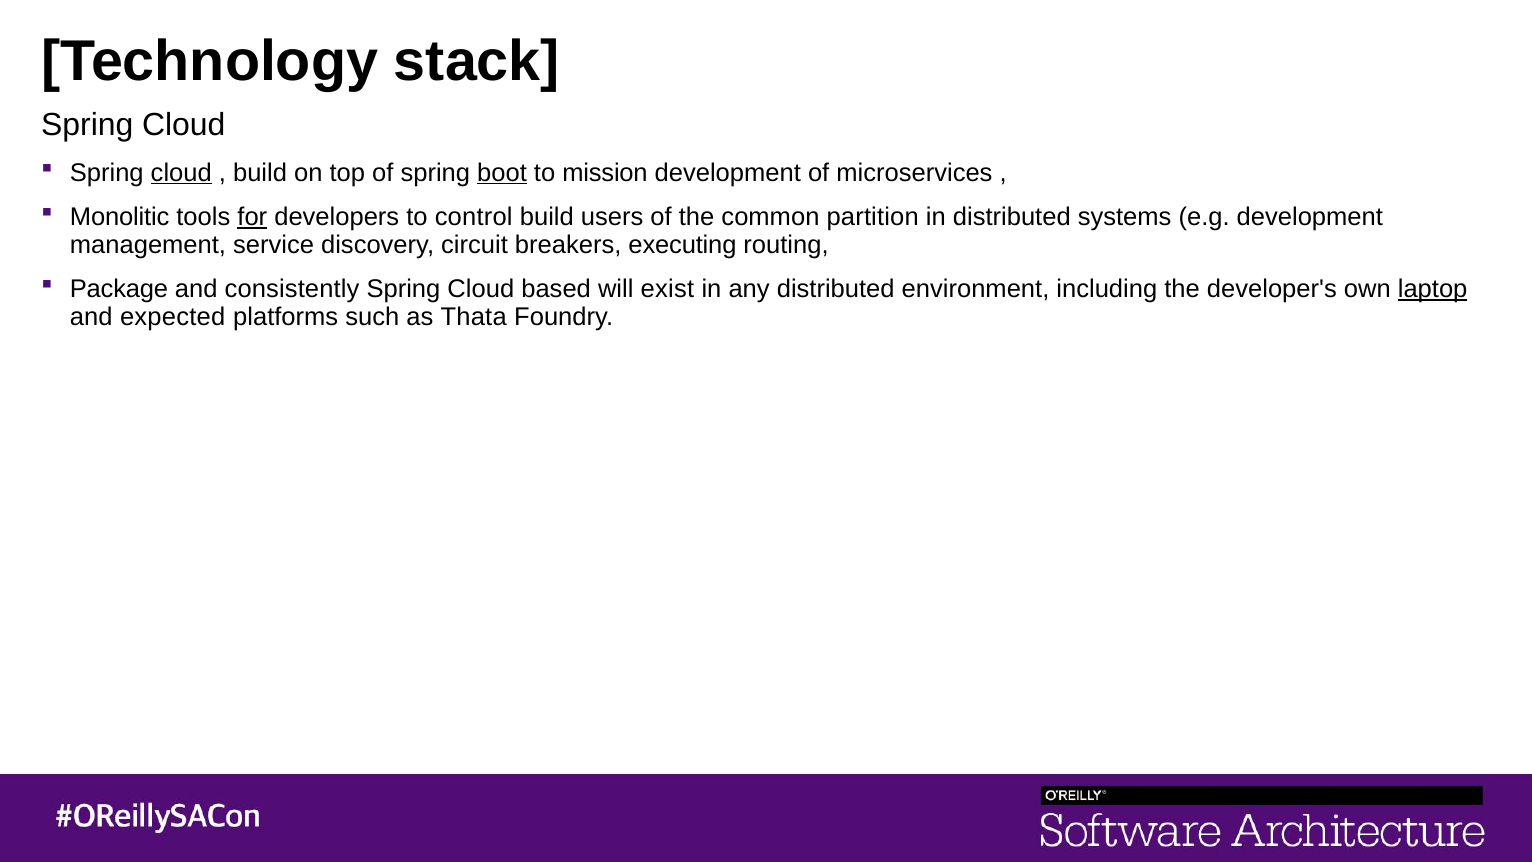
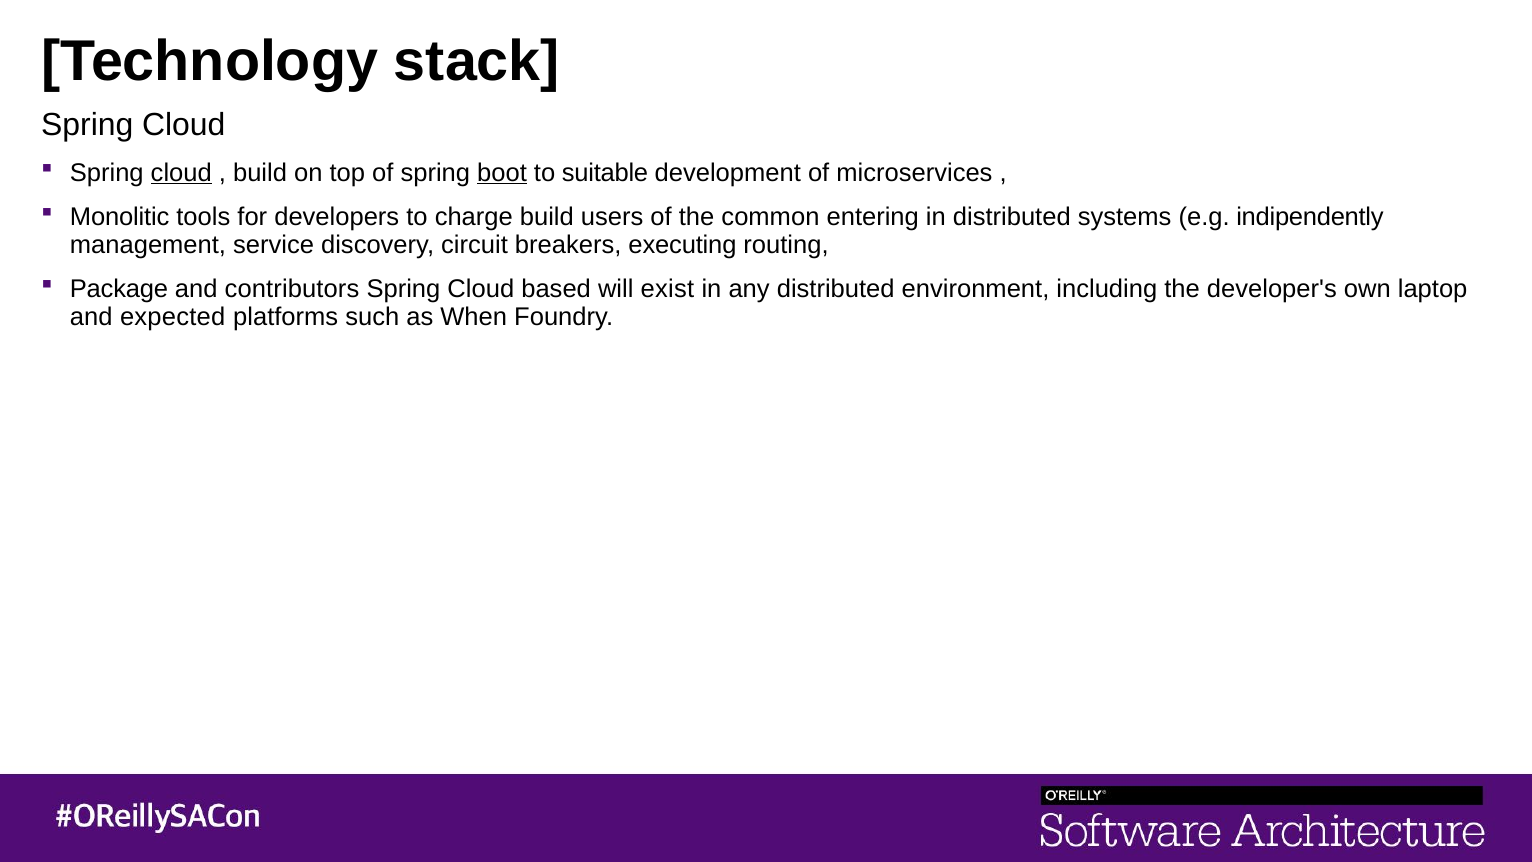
mission: mission -> suitable
for underline: present -> none
control: control -> charge
partition: partition -> entering
e.g development: development -> indipendently
consistently: consistently -> contributors
laptop underline: present -> none
Thata: Thata -> When
